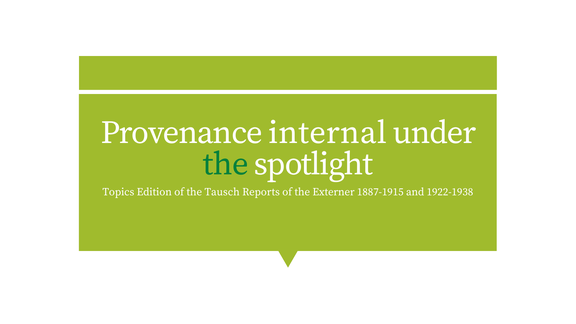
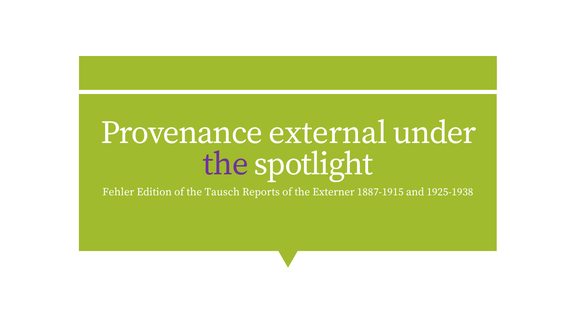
internal: internal -> external
the at (226, 164) colour: green -> purple
Topics: Topics -> Fehler
1922-1938: 1922-1938 -> 1925-1938
